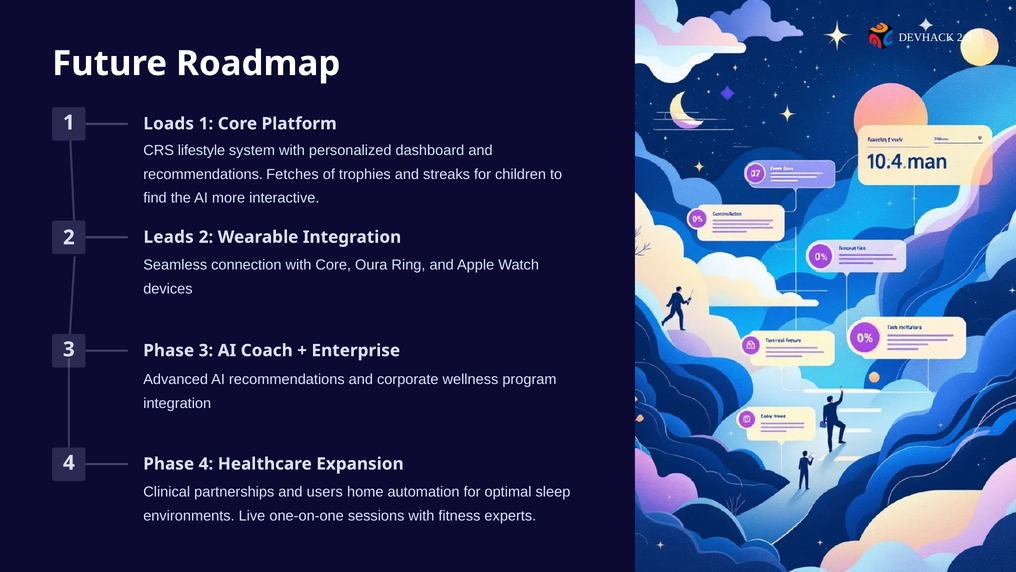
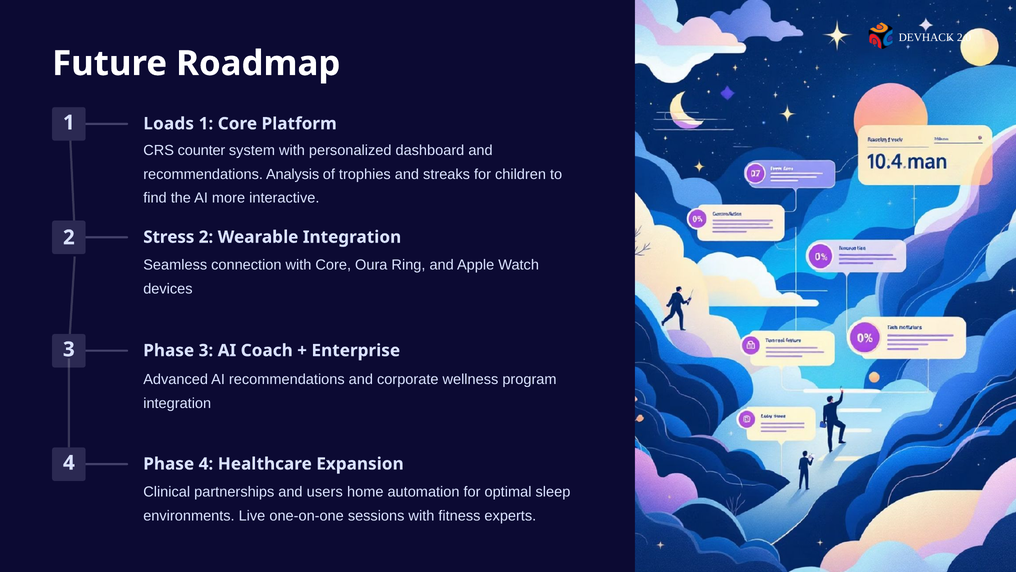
lifestyle: lifestyle -> counter
Fetches: Fetches -> Analysis
Leads: Leads -> Stress
